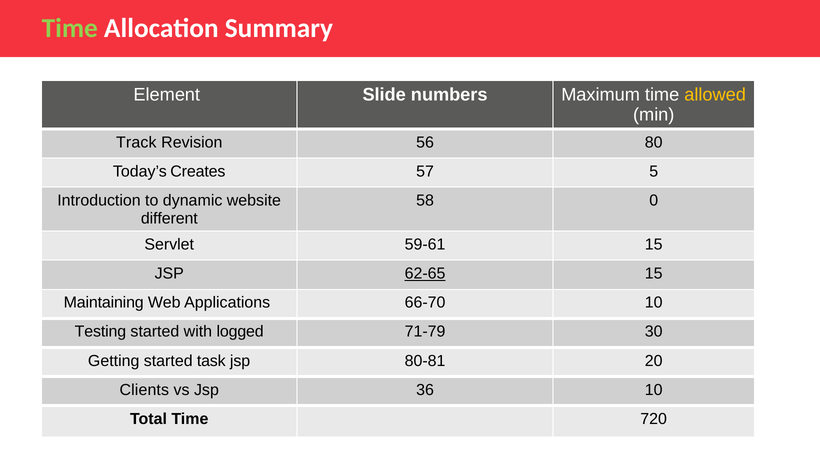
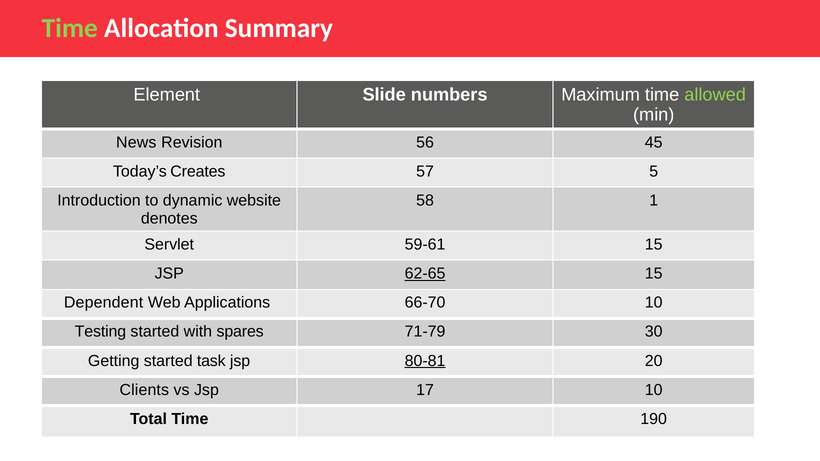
allowed colour: yellow -> light green
Track: Track -> News
80: 80 -> 45
0: 0 -> 1
different: different -> denotes
Maintaining: Maintaining -> Dependent
logged: logged -> spares
80-81 underline: none -> present
36: 36 -> 17
720: 720 -> 190
